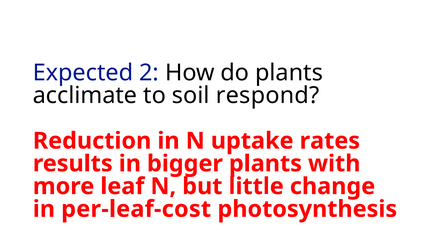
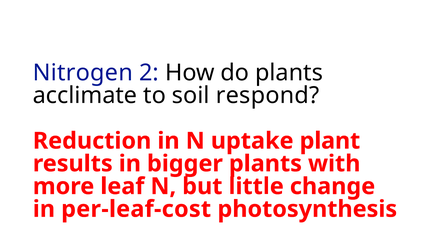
Expected: Expected -> Nitrogen
rates: rates -> plant
